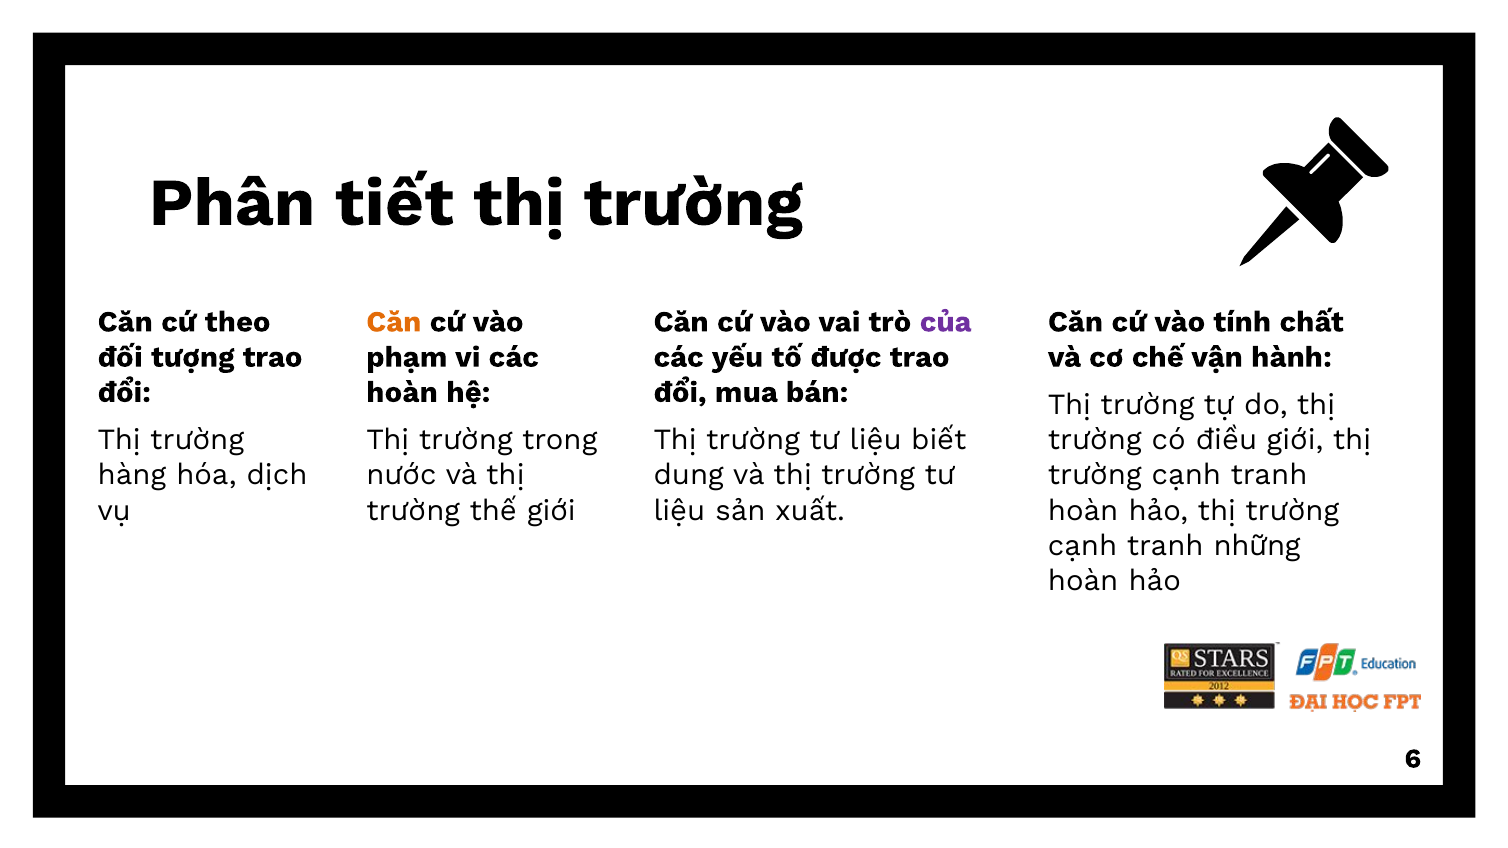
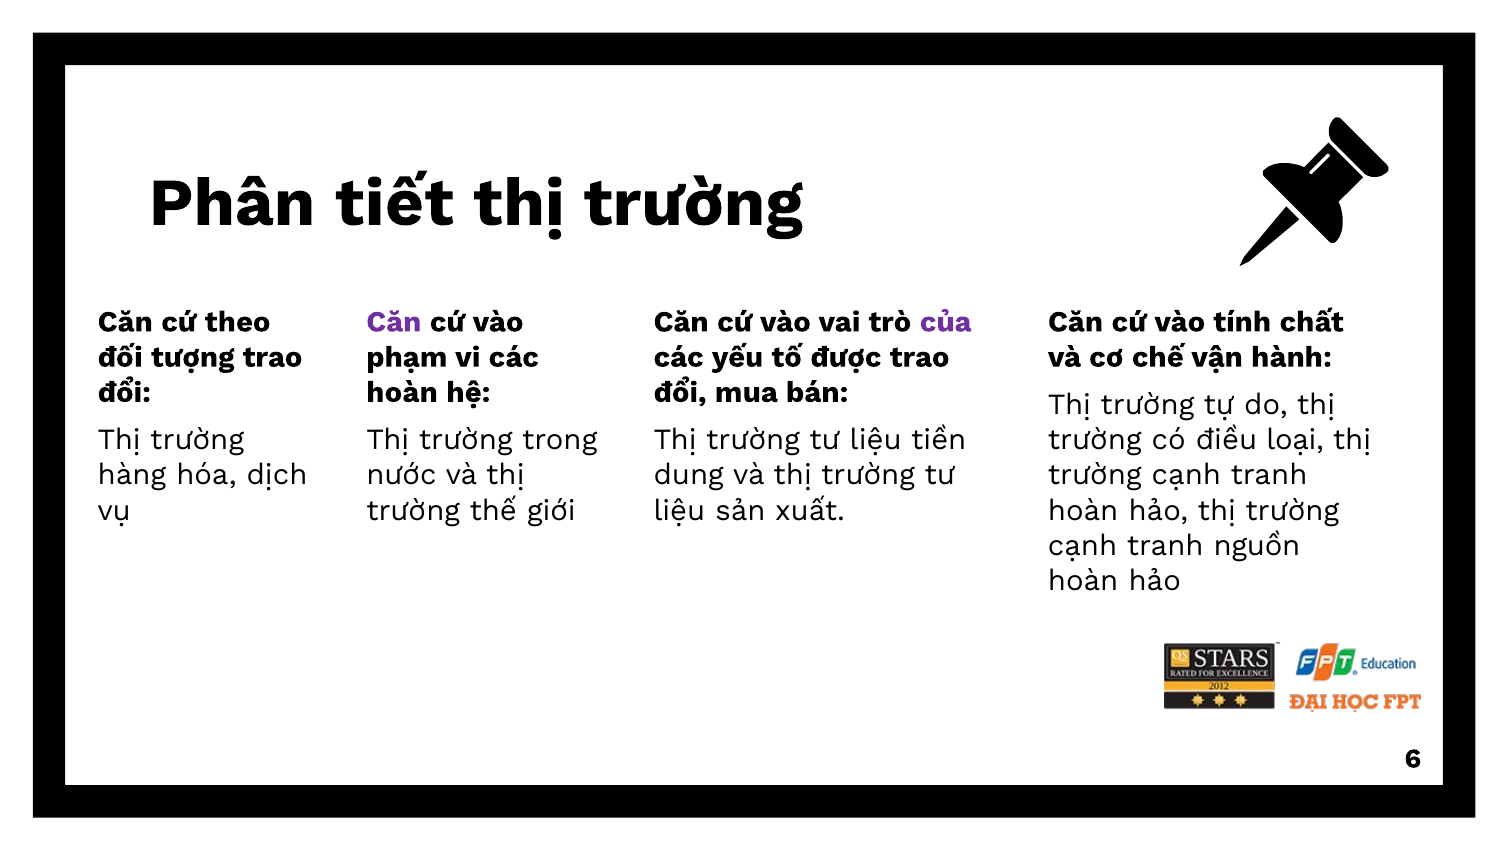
Căn at (394, 322) colour: orange -> purple
biết: biết -> tiền
điều giới: giới -> loại
những: những -> nguồn
